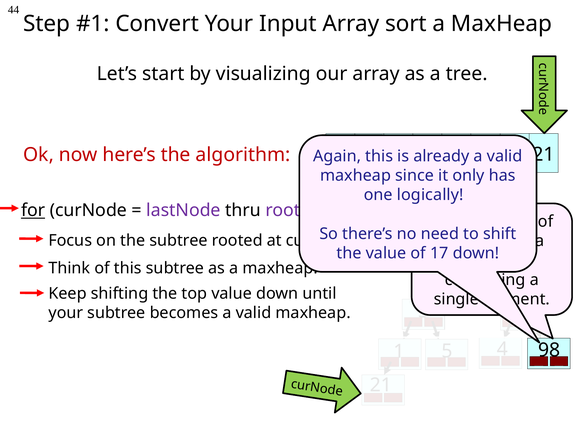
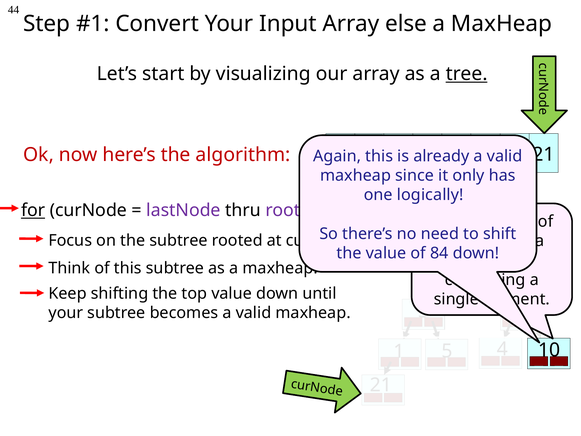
sort: sort -> else
tree underline: none -> present
17: 17 -> 84
98: 98 -> 10
